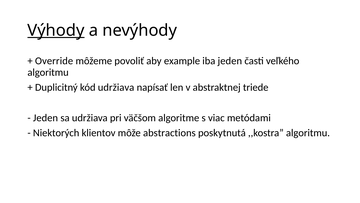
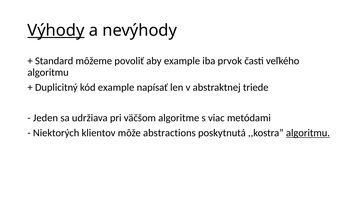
Override: Override -> Standard
iba jeden: jeden -> prvok
kód udržiava: udržiava -> example
algoritmu at (308, 133) underline: none -> present
